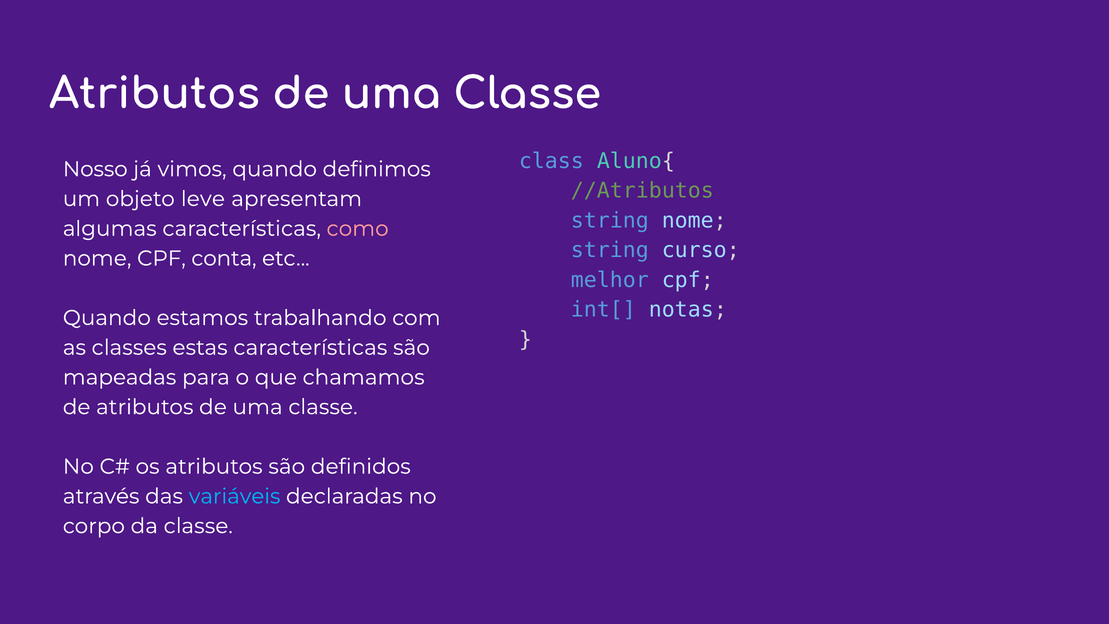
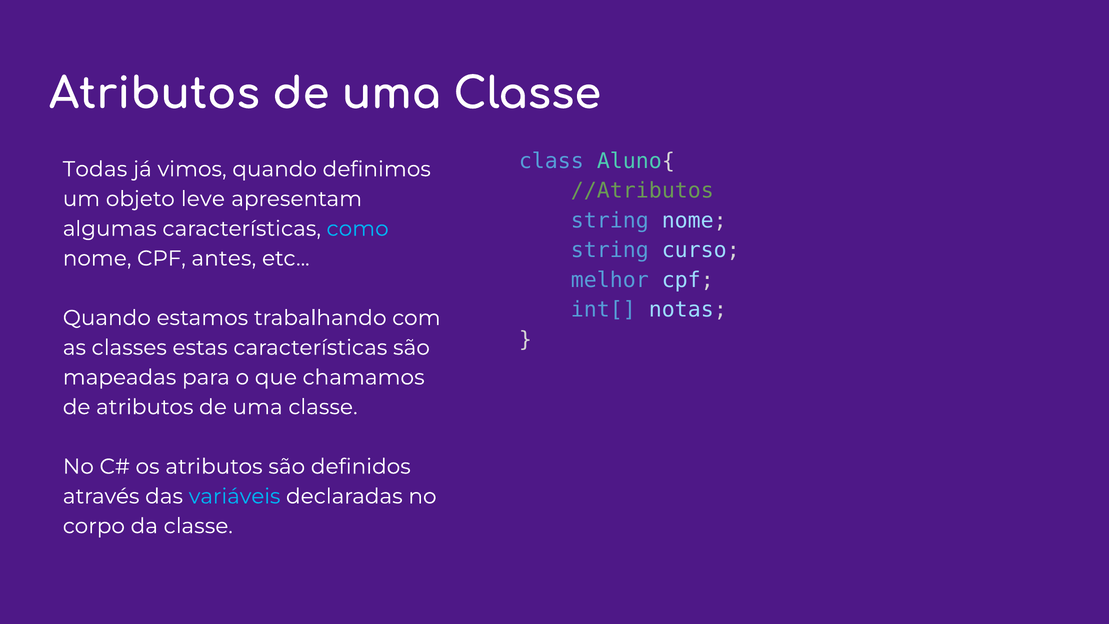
Nosso: Nosso -> Todas
como colour: pink -> light blue
conta: conta -> antes
